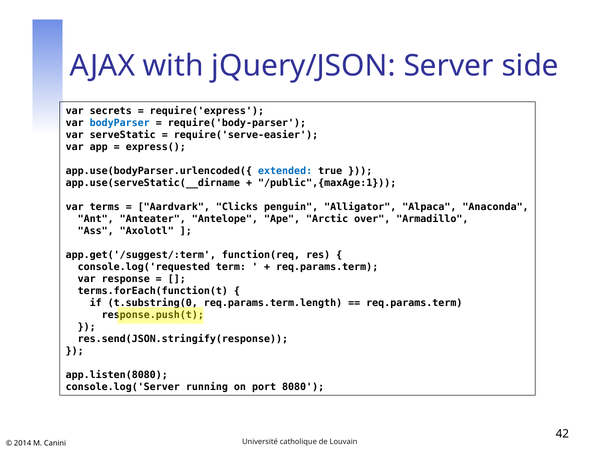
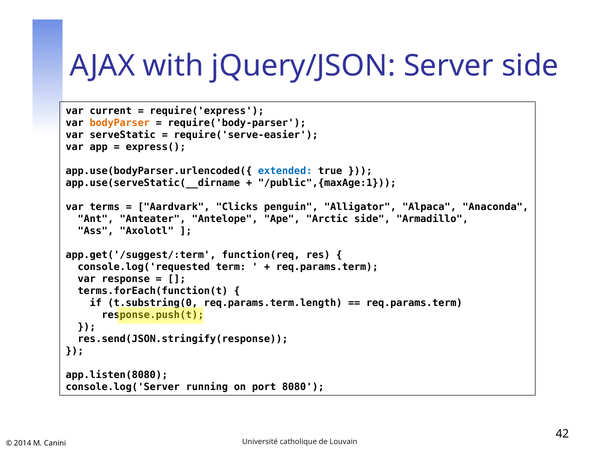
secrets: secrets -> current
bodyParser colour: blue -> orange
Arctic over: over -> side
